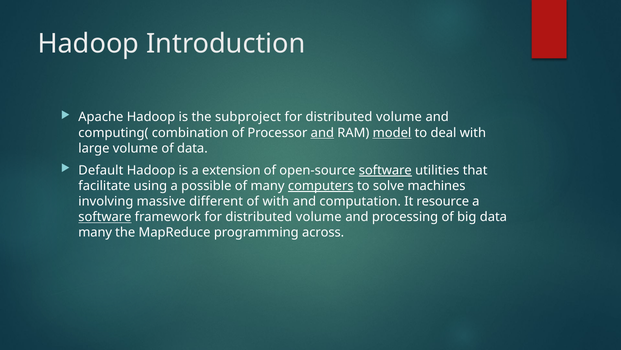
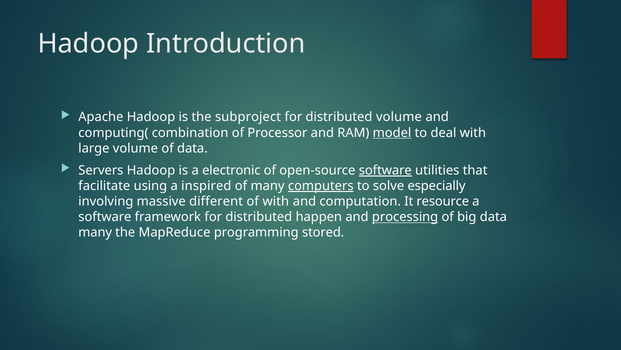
and at (322, 133) underline: present -> none
Default: Default -> Servers
extension: extension -> electronic
possible: possible -> inspired
machines: machines -> especially
software at (105, 217) underline: present -> none
framework for distributed volume: volume -> happen
processing underline: none -> present
across: across -> stored
